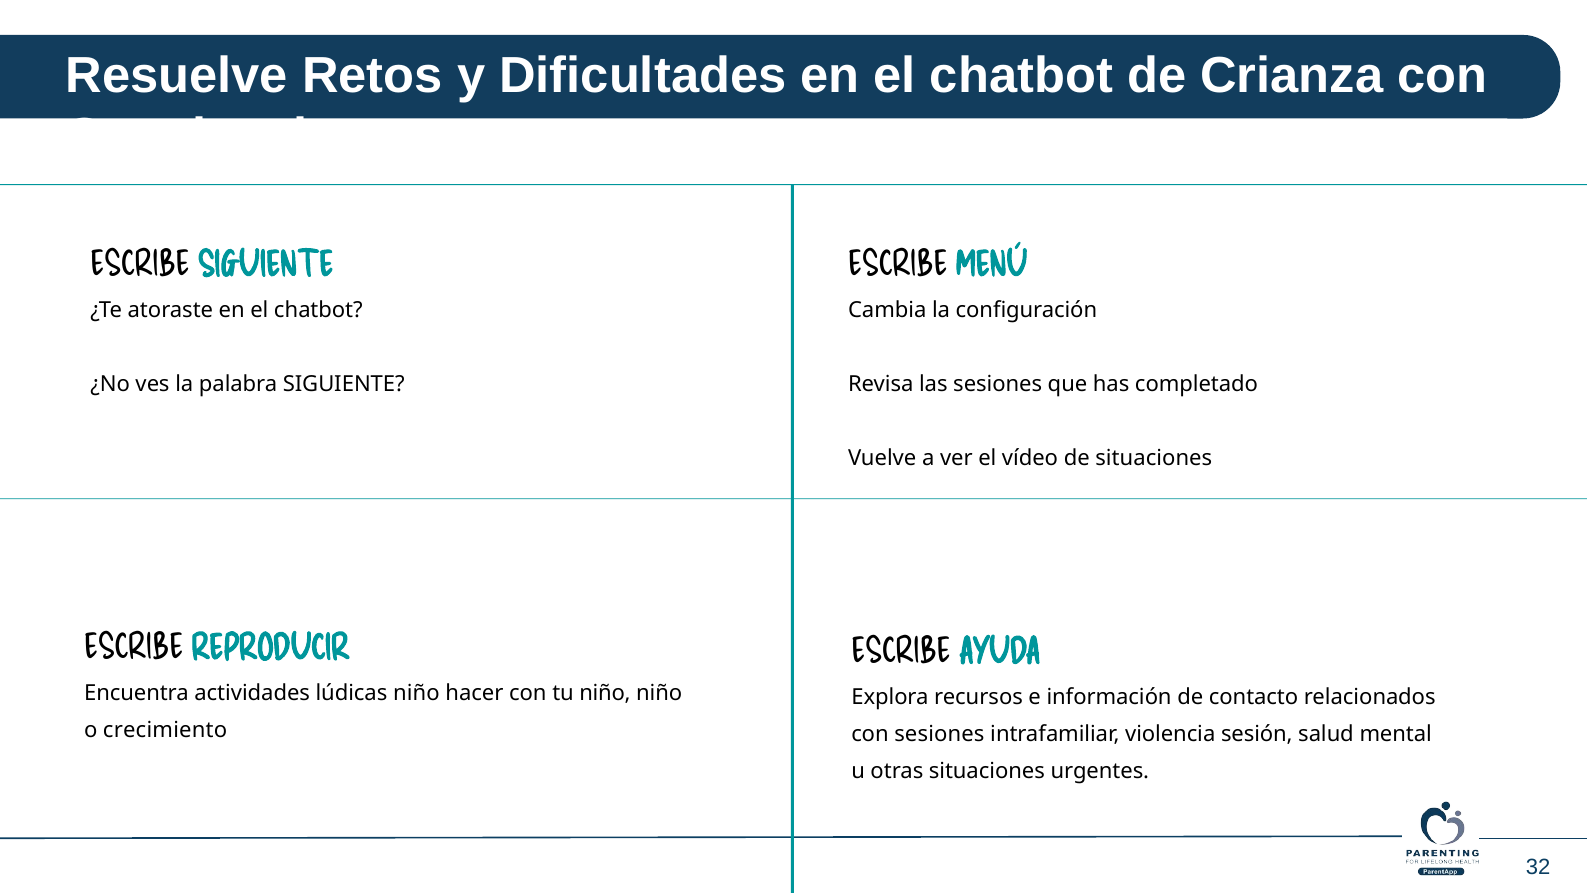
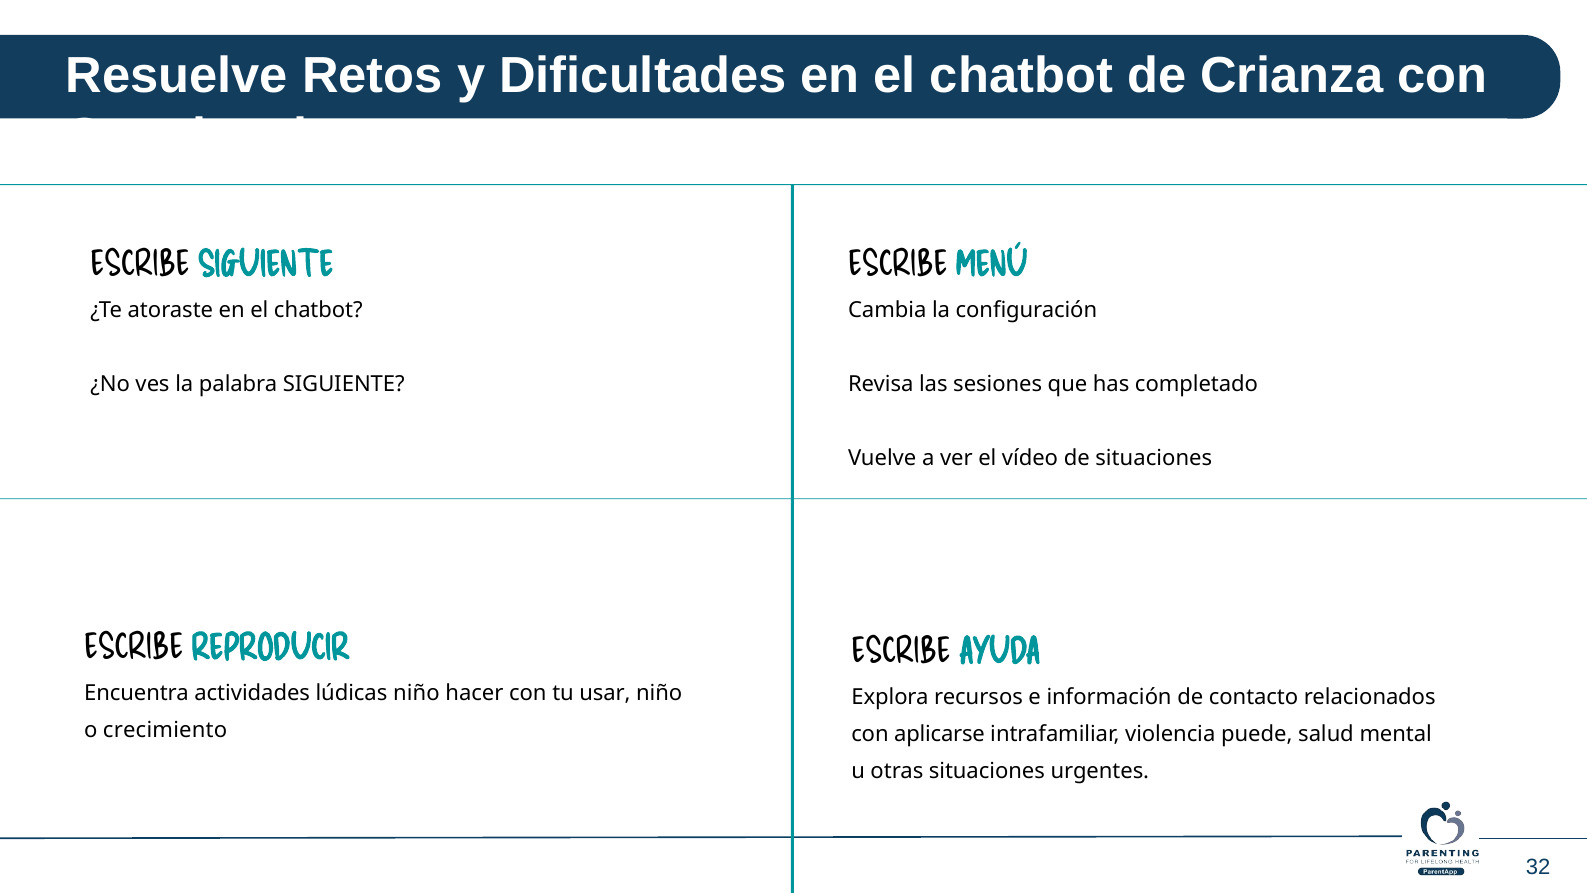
tu niño: niño -> usar
con sesiones: sesiones -> aplicarse
sesión: sesión -> puede
